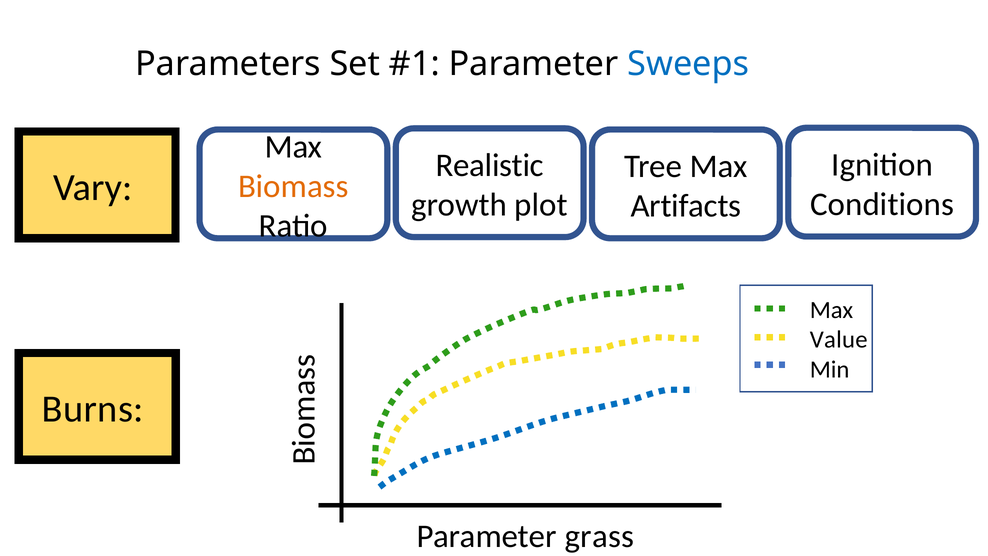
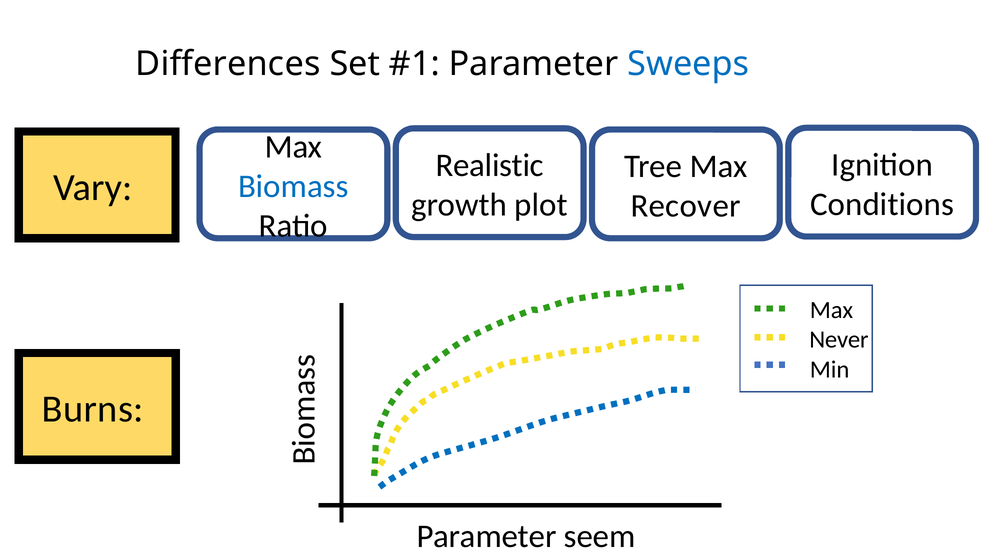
Parameters: Parameters -> Differences
Biomass colour: orange -> blue
Artifacts: Artifacts -> Recover
Value: Value -> Never
grass: grass -> seem
